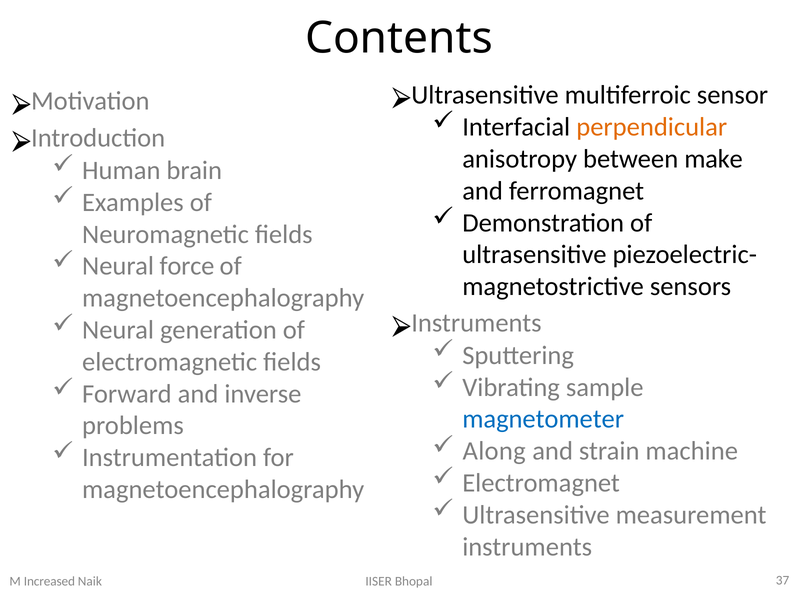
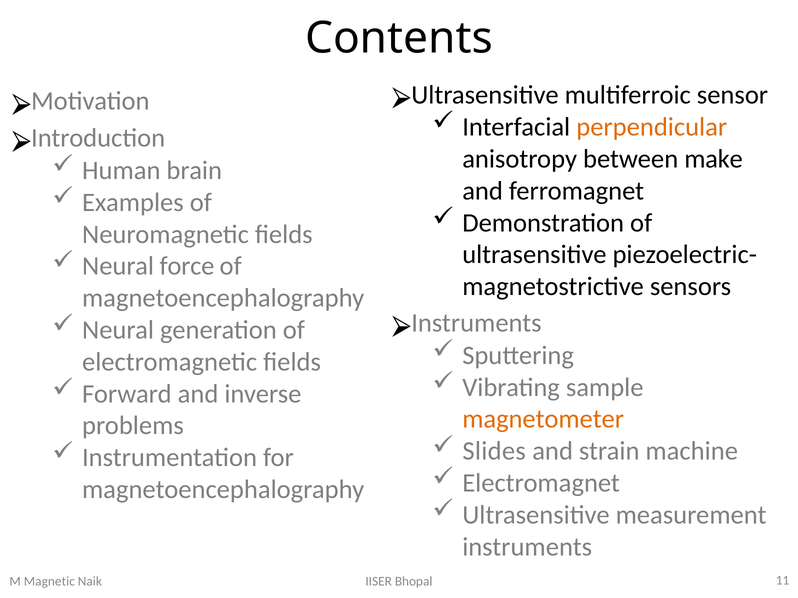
magnetometer colour: blue -> orange
Along: Along -> Slides
Increased: Increased -> Magnetic
37: 37 -> 11
